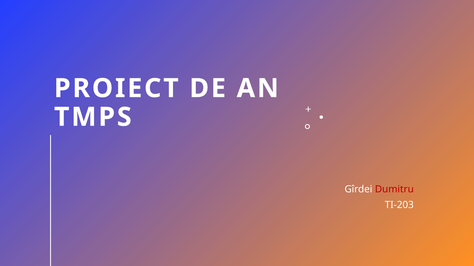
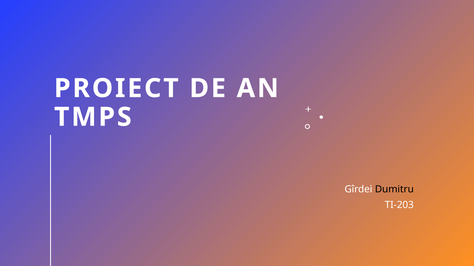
Dumitru colour: red -> black
